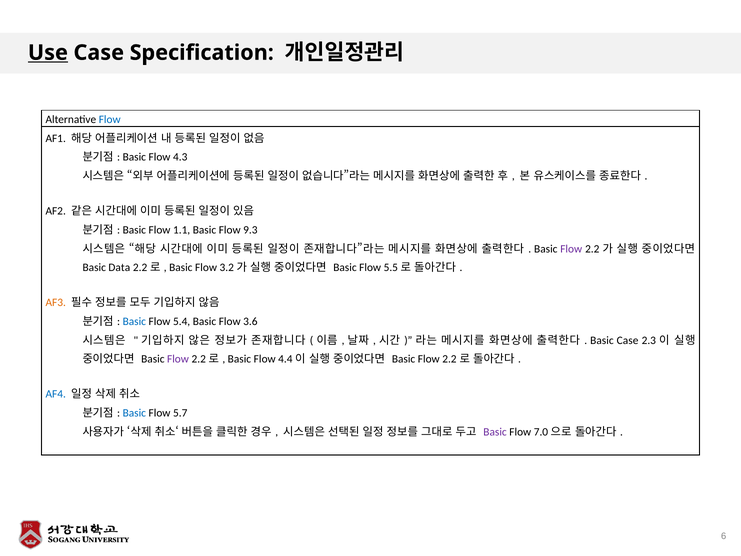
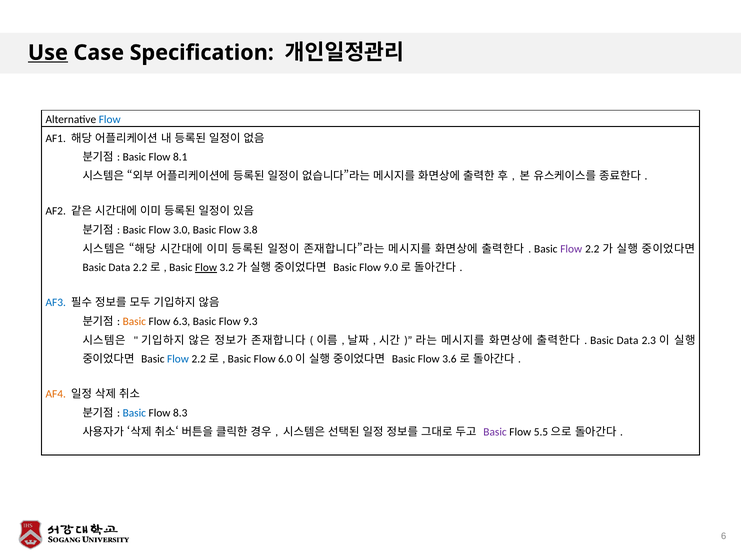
4.3: 4.3 -> 8.1
1.1: 1.1 -> 3.0
9.3: 9.3 -> 3.8
Flow at (206, 268) underline: none -> present
5.5: 5.5 -> 9.0
AF3 colour: orange -> blue
Basic at (134, 321) colour: blue -> orange
5.4: 5.4 -> 6.3
3.6: 3.6 -> 9.3
Case at (628, 340): Case -> Data
Flow at (178, 359) colour: purple -> blue
4.4: 4.4 -> 6.0
2.2 at (449, 359): 2.2 -> 3.6
AF4 colour: blue -> orange
5.7: 5.7 -> 8.3
7.0: 7.0 -> 5.5
